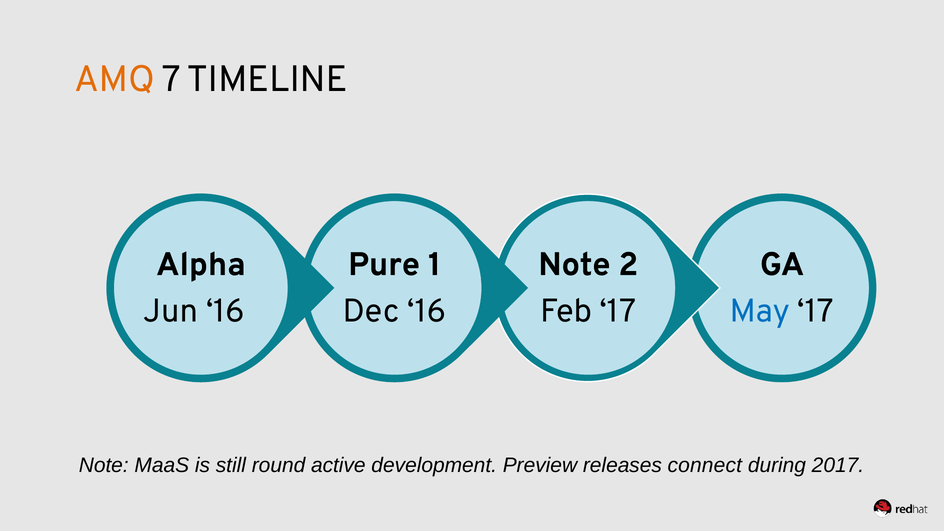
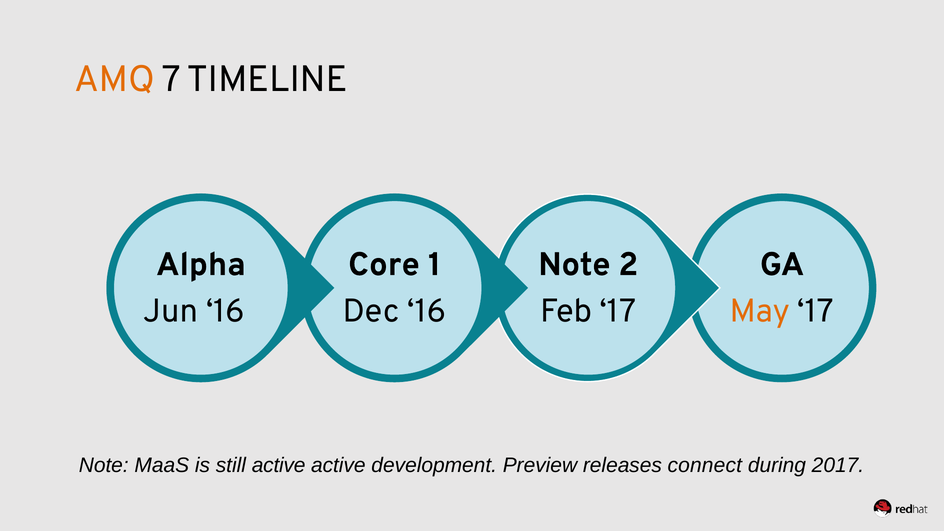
Pure: Pure -> Core
May colour: blue -> orange
still round: round -> active
